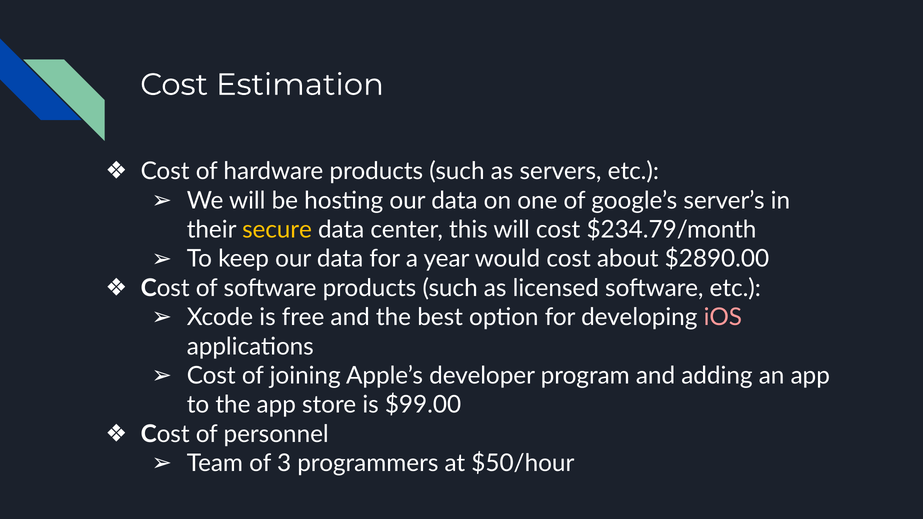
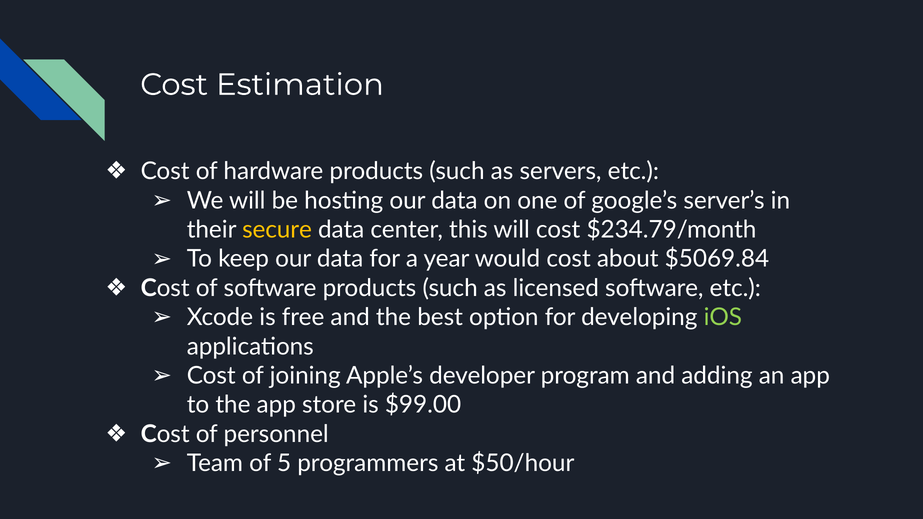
$2890.00: $2890.00 -> $5069.84
iOS colour: pink -> light green
3: 3 -> 5
